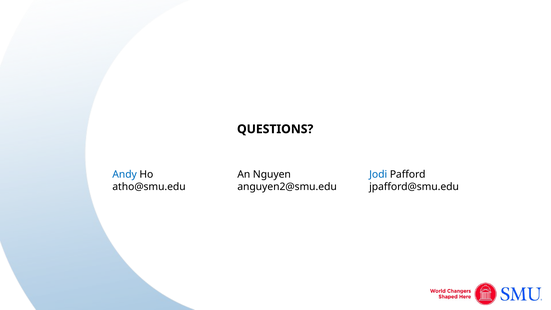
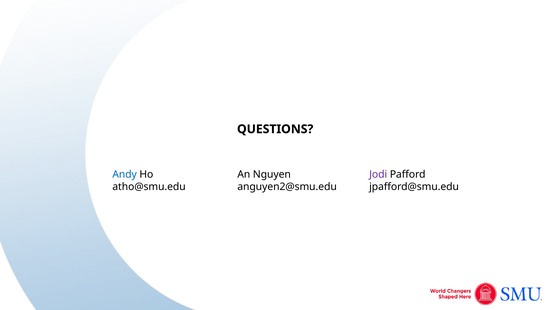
Jodi colour: blue -> purple
